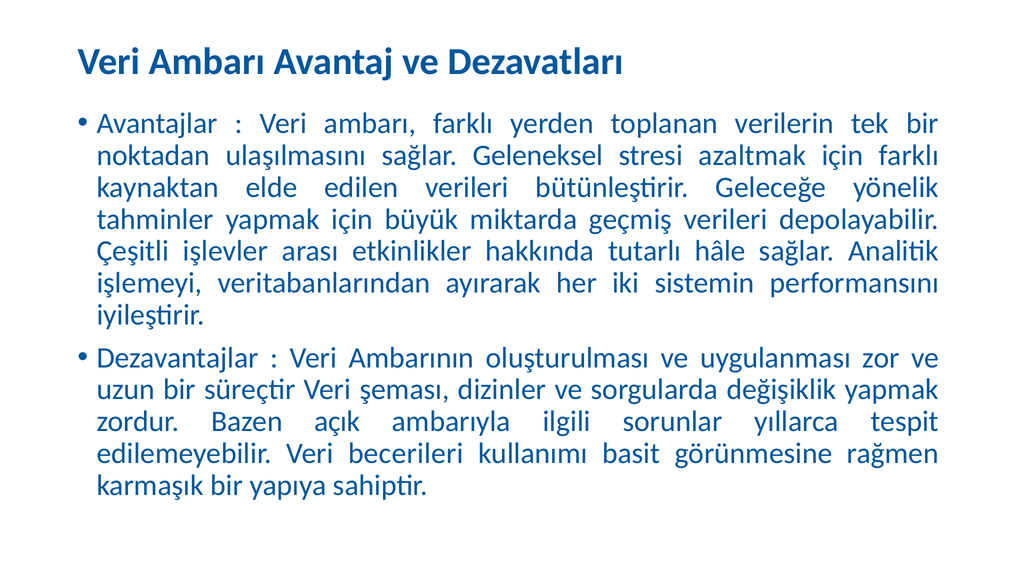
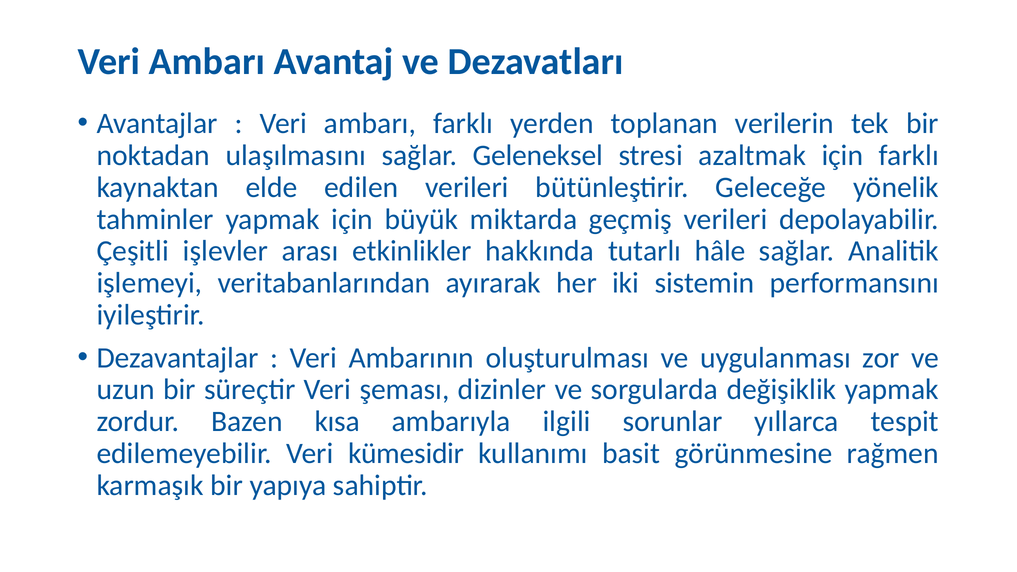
açık: açık -> kısa
becerileri: becerileri -> kümesidir
